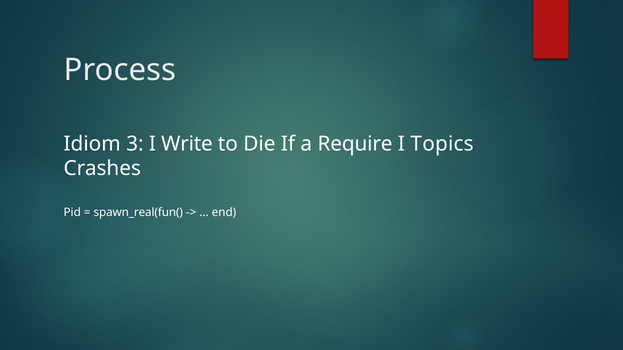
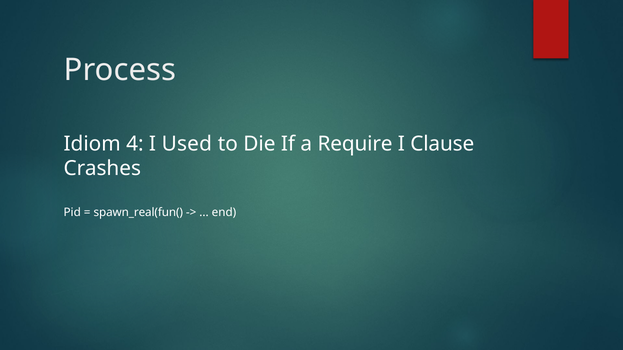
3: 3 -> 4
Write: Write -> Used
Topics: Topics -> Clause
